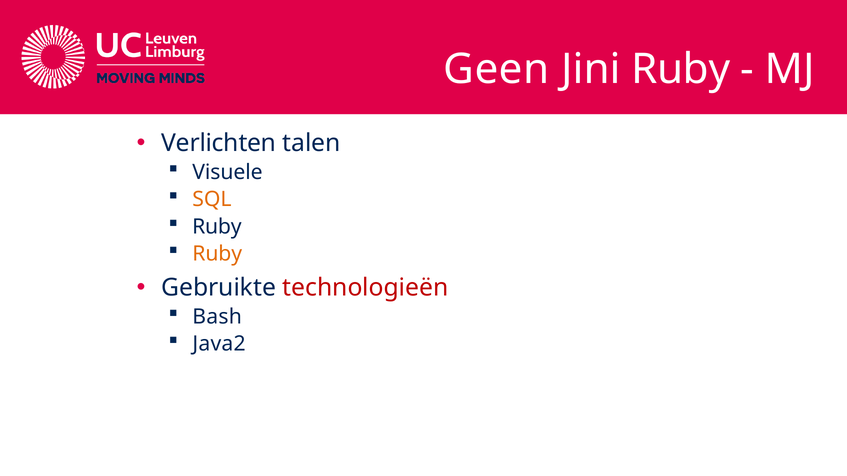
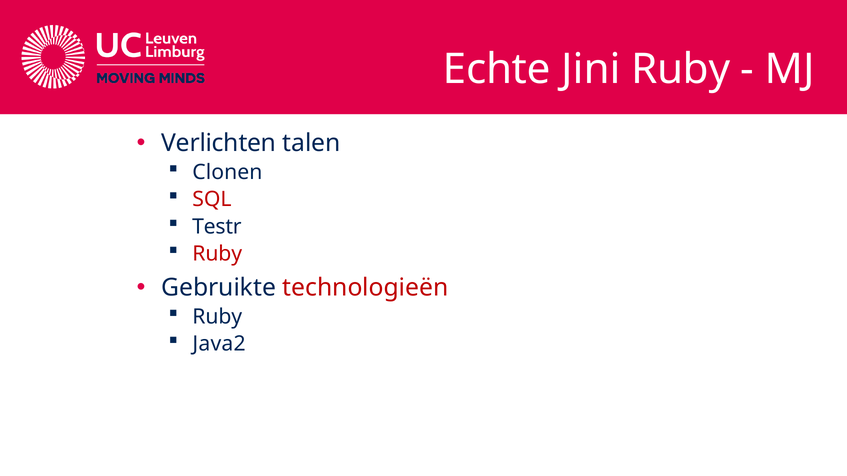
Geen: Geen -> Echte
Visuele: Visuele -> Clonen
SQL colour: orange -> red
Ruby at (217, 227): Ruby -> Testr
Ruby at (217, 254) colour: orange -> red
Bash at (217, 317): Bash -> Ruby
